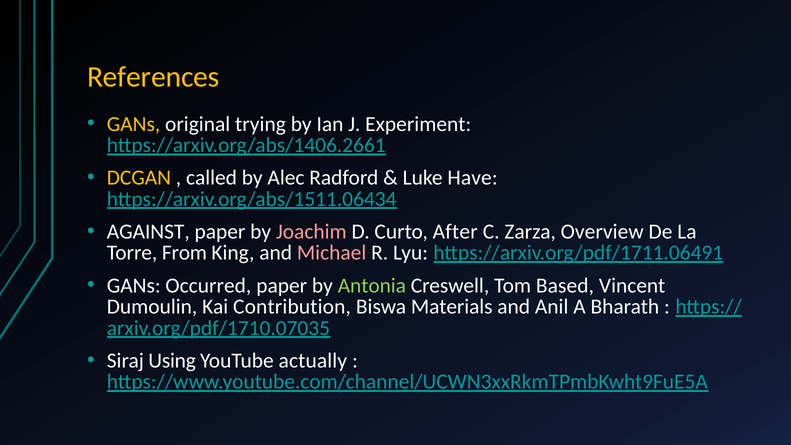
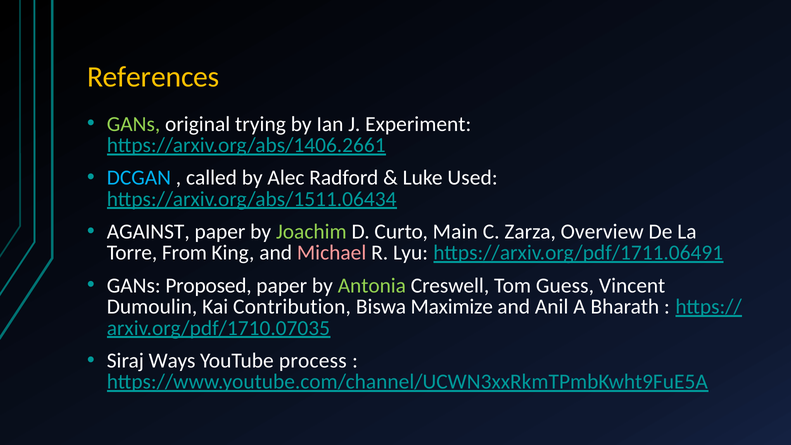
GANs at (134, 124) colour: yellow -> light green
DCGAN colour: yellow -> light blue
Have: Have -> Used
Joachim colour: pink -> light green
After: After -> Main
Occurred: Occurred -> Proposed
Based: Based -> Guess
Materials: Materials -> Maximize
Using: Using -> Ways
actually: actually -> process
